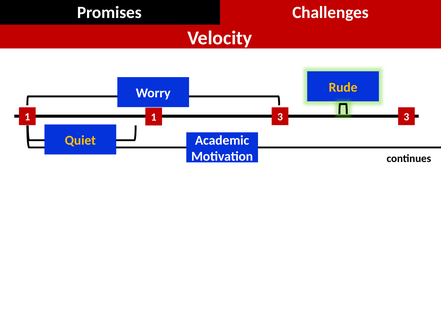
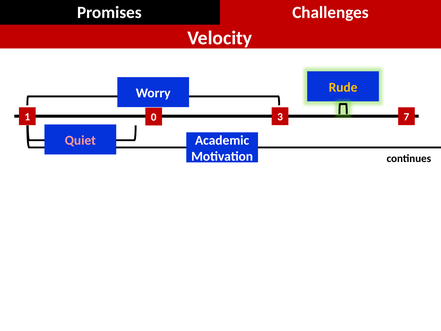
1 1: 1 -> 0
3 3: 3 -> 7
Quiet colour: yellow -> pink
